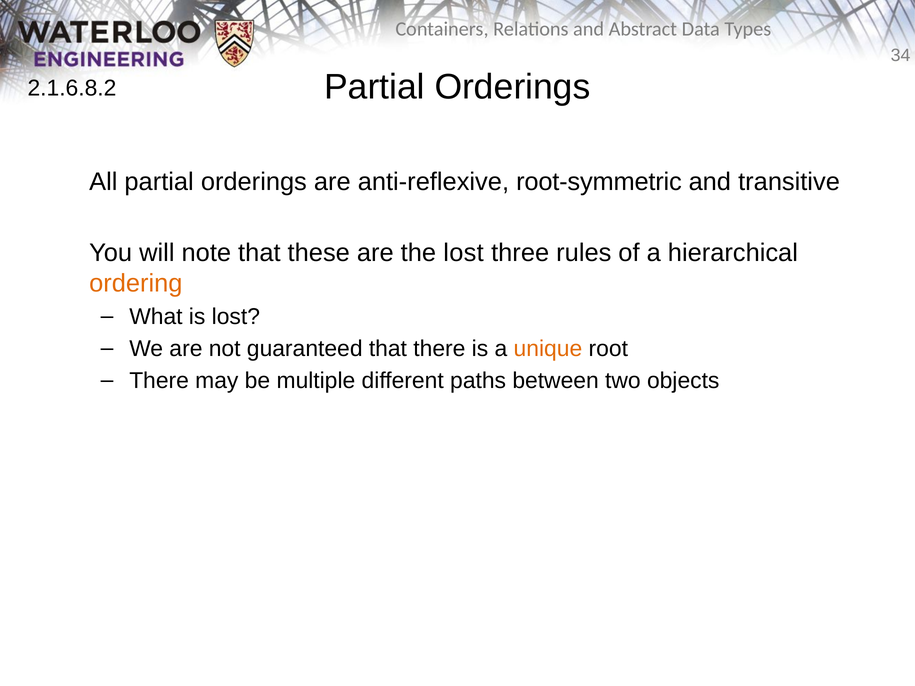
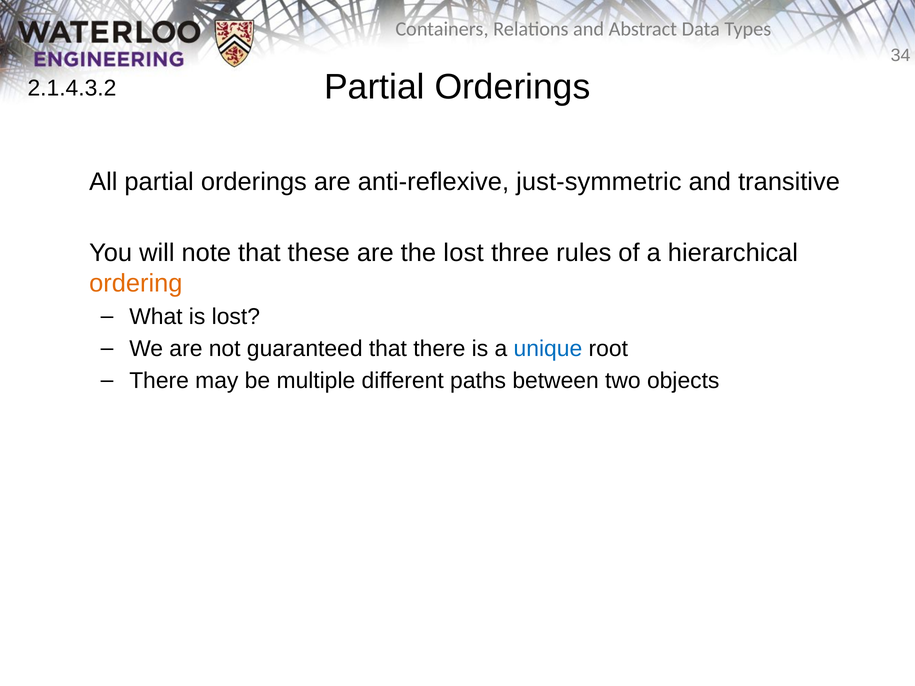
2.1.6.8.2: 2.1.6.8.2 -> 2.1.4.3.2
root-symmetric: root-symmetric -> just-symmetric
unique colour: orange -> blue
